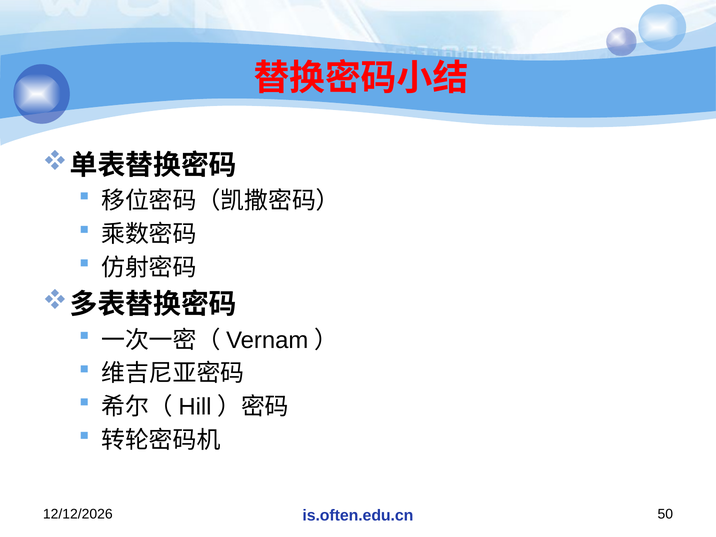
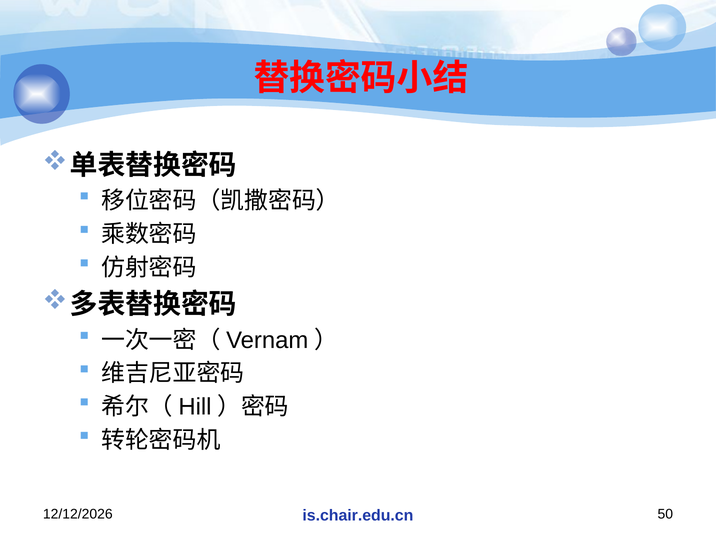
is.often.edu.cn: is.often.edu.cn -> is.chair.edu.cn
